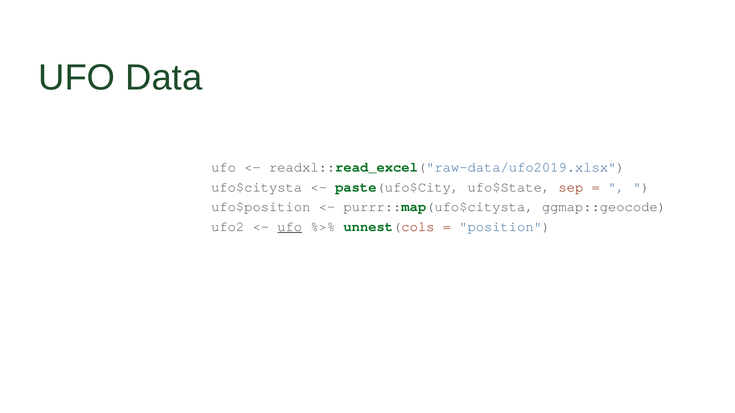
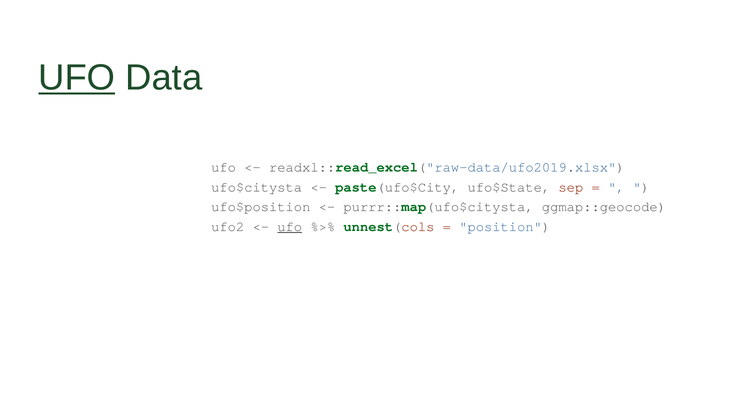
UFO at (77, 78) underline: none -> present
